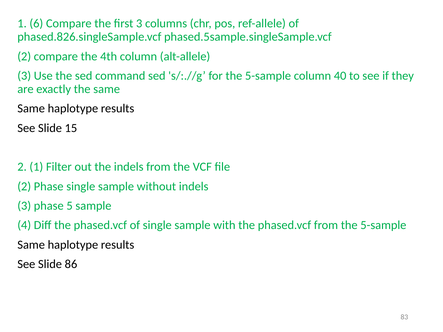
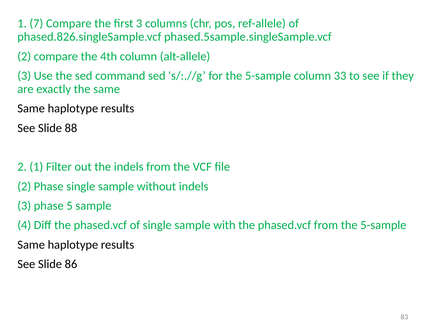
6: 6 -> 7
40: 40 -> 33
15: 15 -> 88
